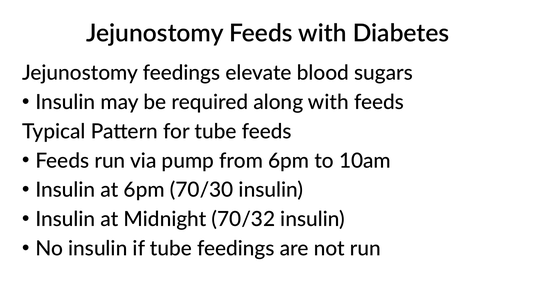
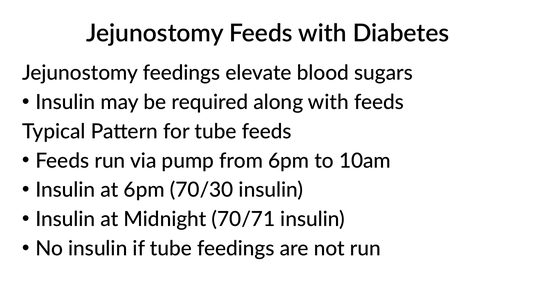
70/32: 70/32 -> 70/71
